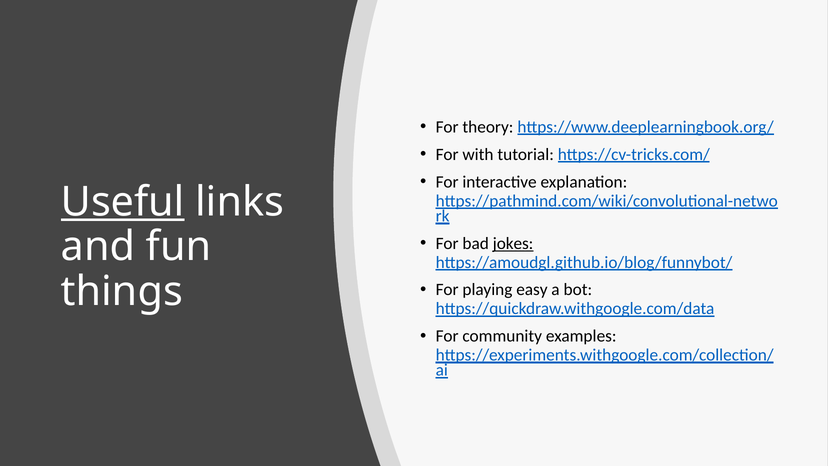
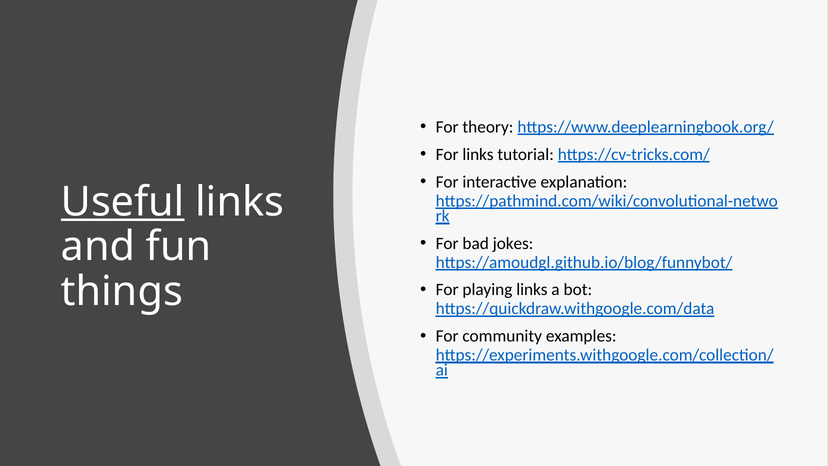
For with: with -> links
jokes underline: present -> none
playing easy: easy -> links
